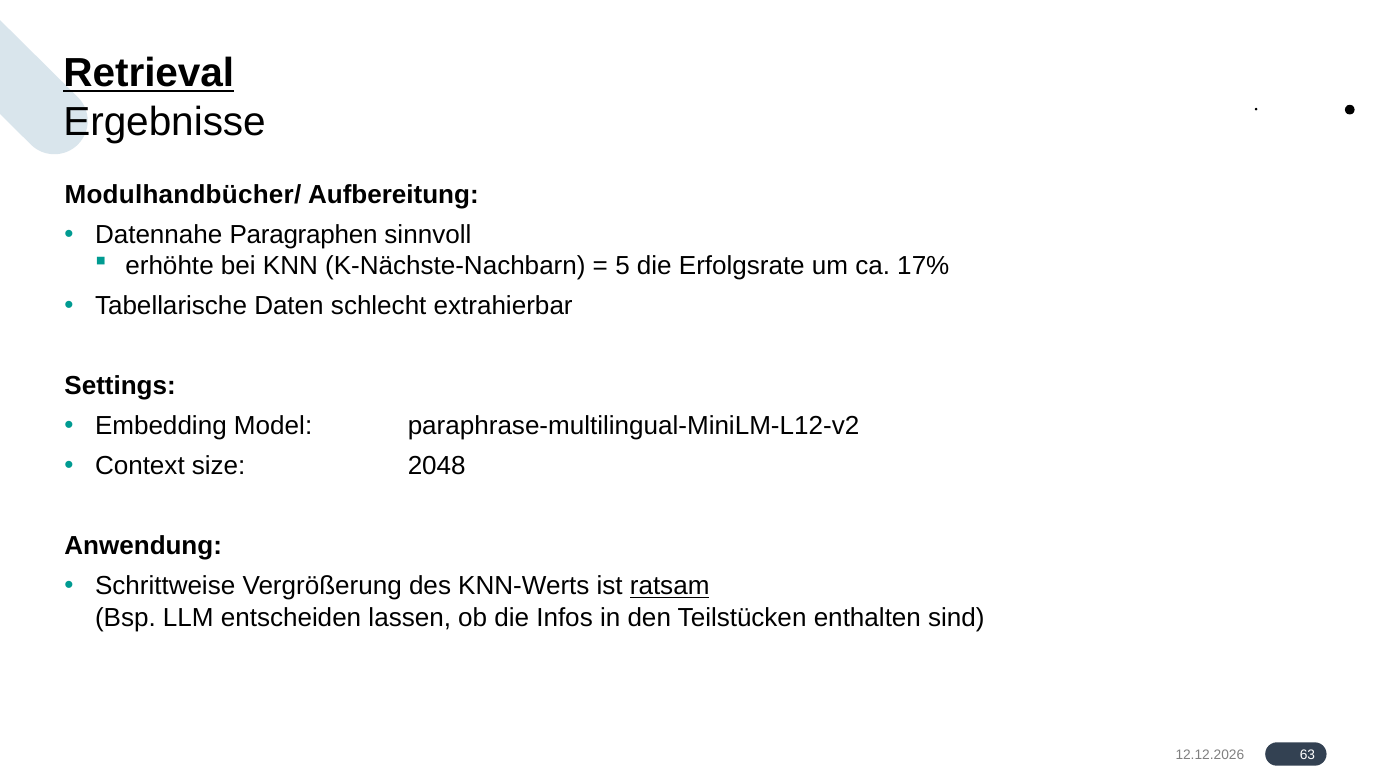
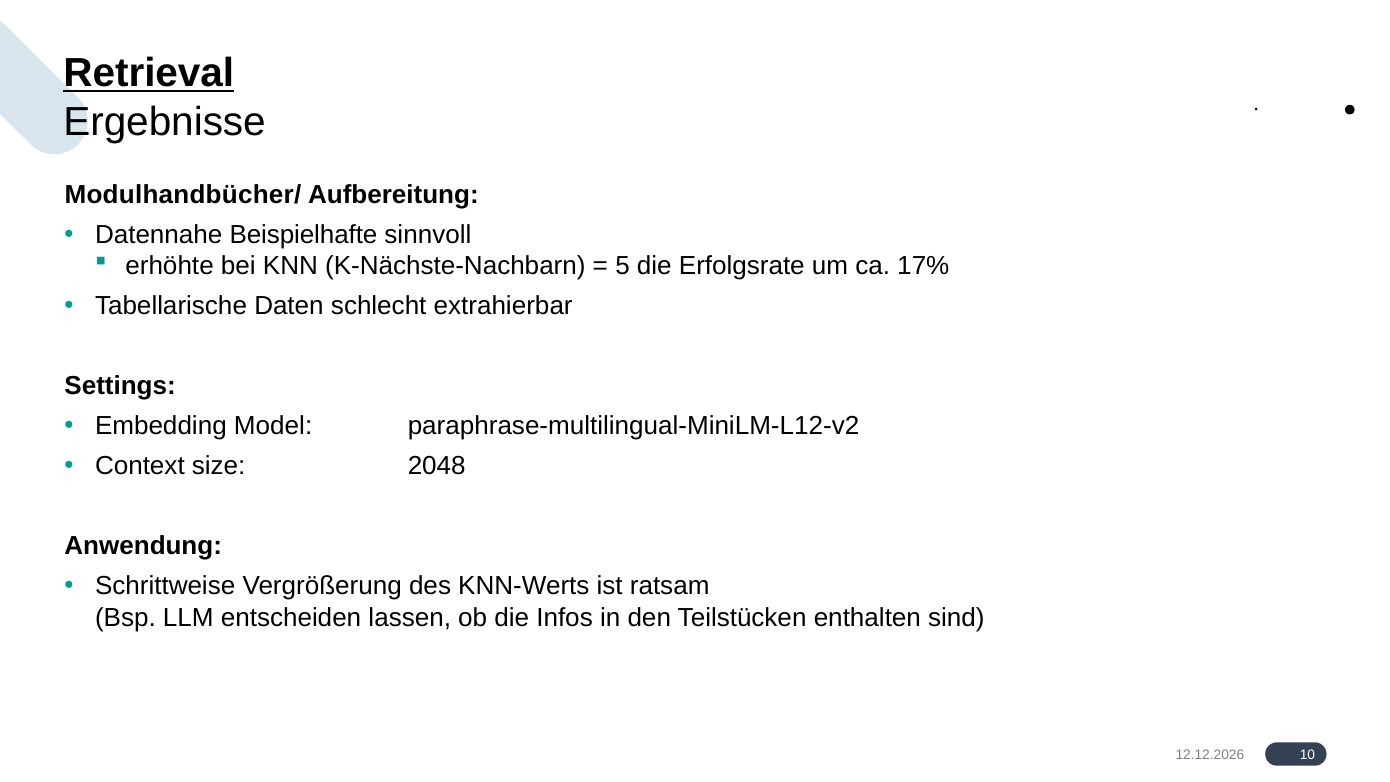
Paragraphen: Paragraphen -> Beispielhafte
ratsam underline: present -> none
63: 63 -> 10
